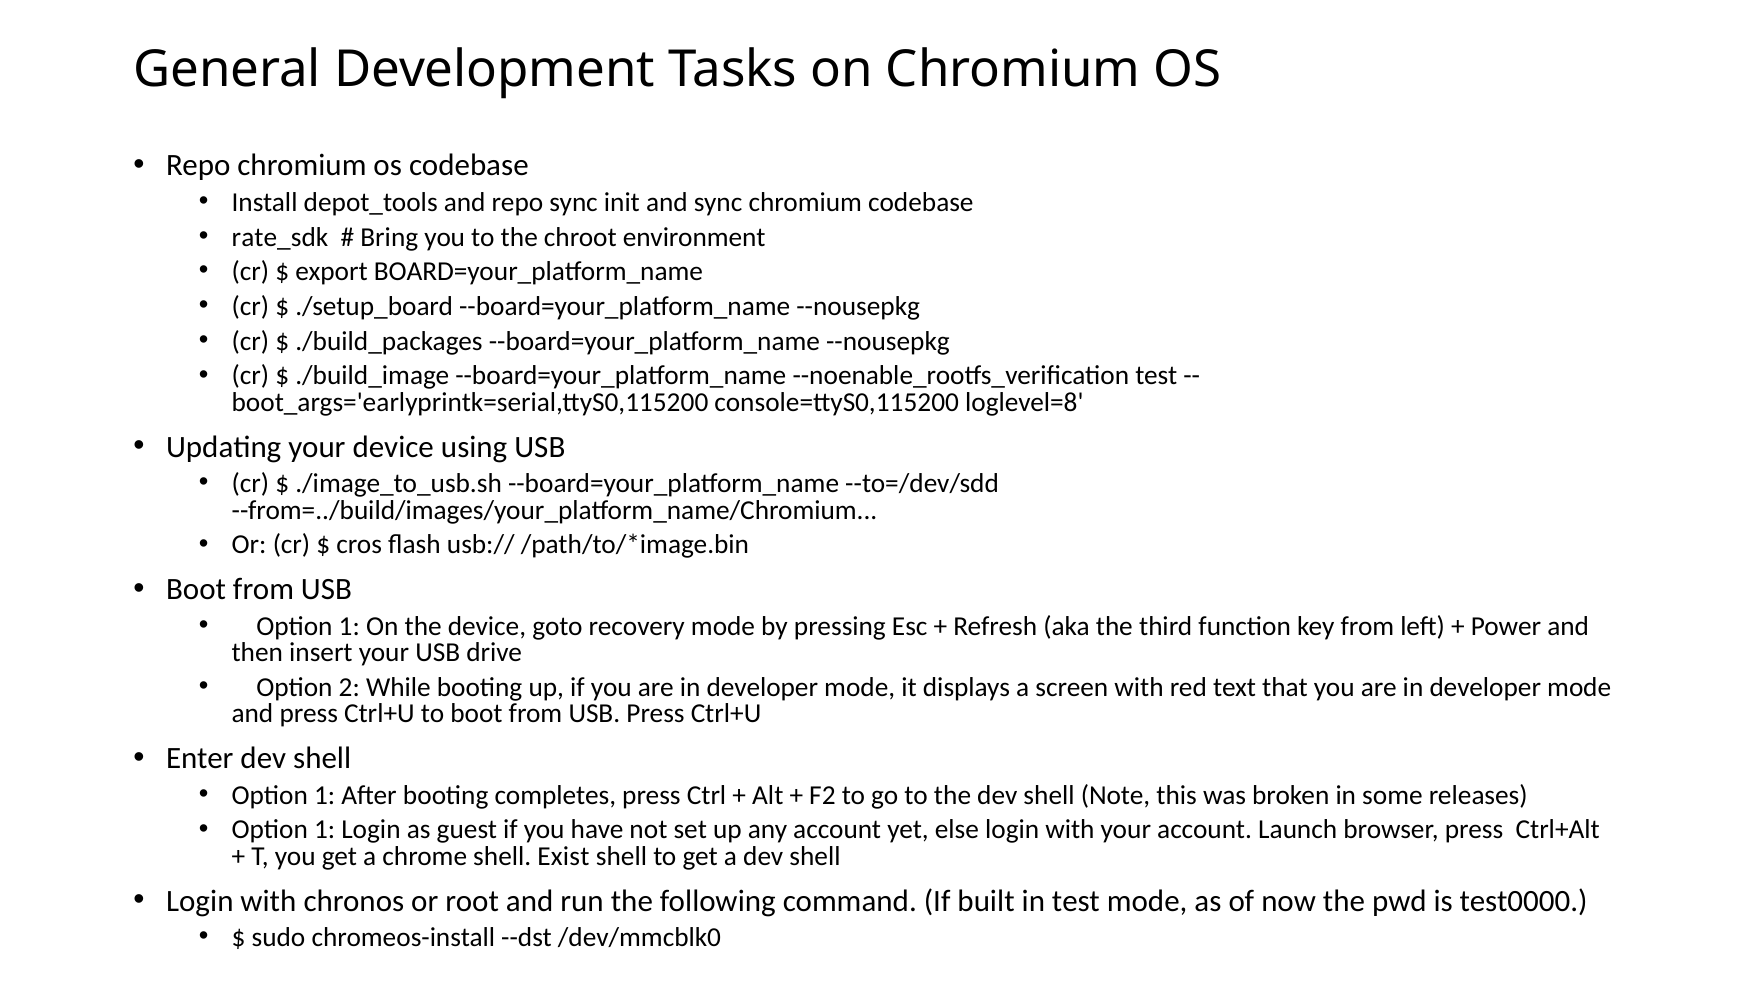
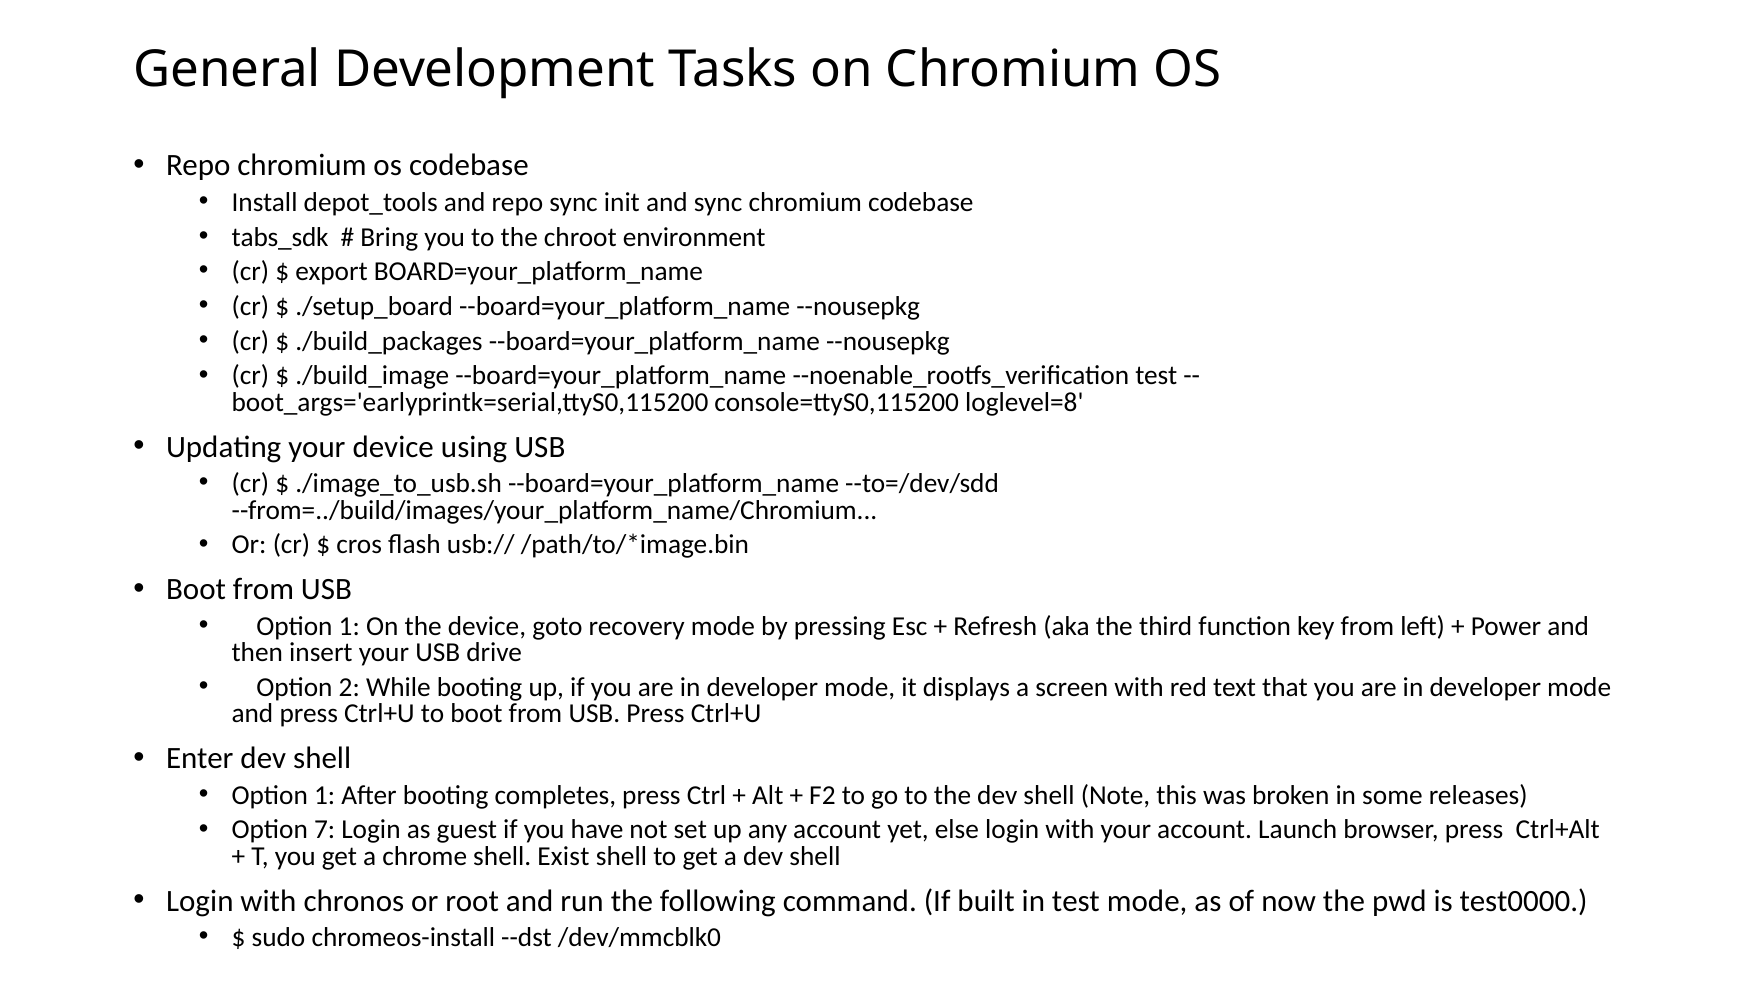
rate_sdk: rate_sdk -> tabs_sdk
1 at (325, 830): 1 -> 7
